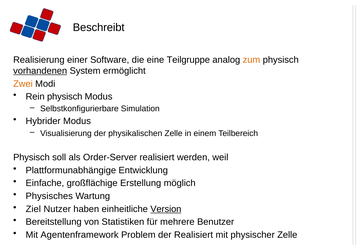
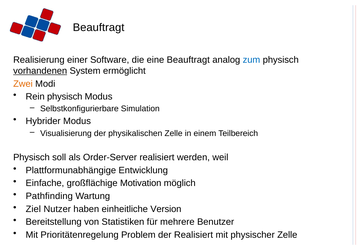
Beschreibt at (99, 28): Beschreibt -> Beauftragt
eine Teilgruppe: Teilgruppe -> Beauftragt
zum colour: orange -> blue
Erstellung: Erstellung -> Motivation
Physisches: Physisches -> Pathfinding
Version underline: present -> none
Agentenframework: Agentenframework -> Prioritätenregelung
